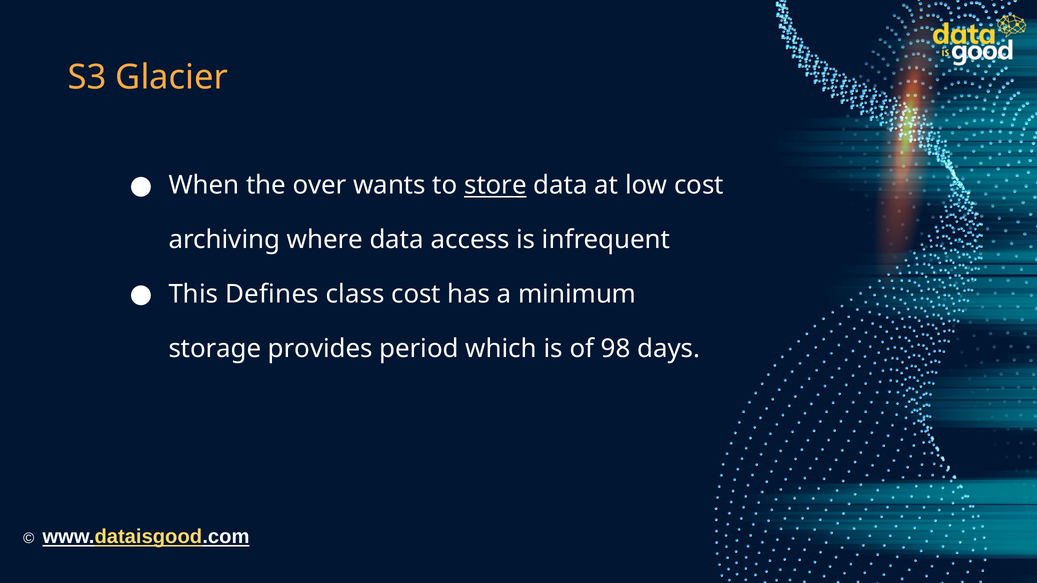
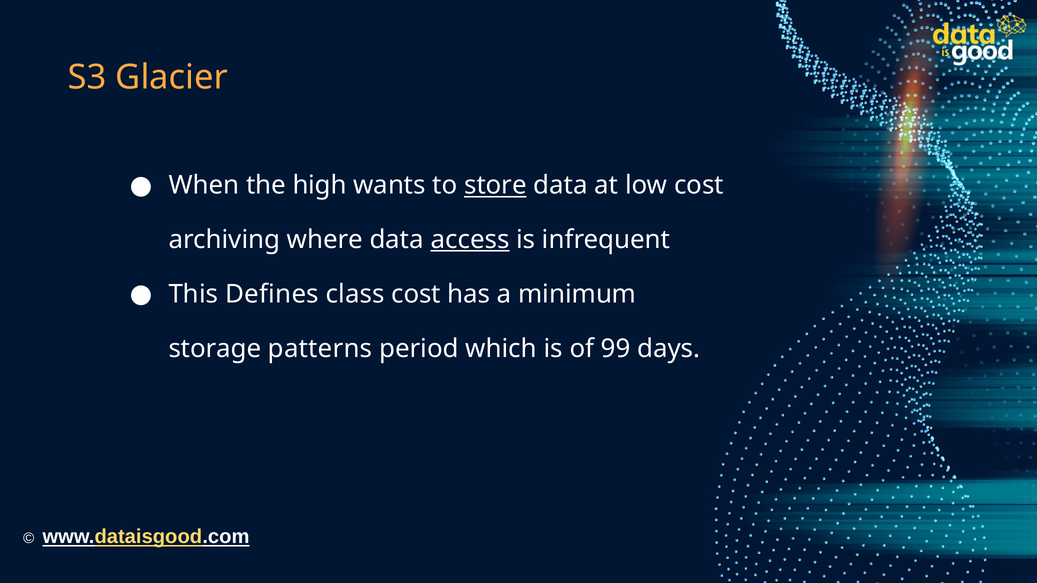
over: over -> high
access underline: none -> present
provides: provides -> patterns
98: 98 -> 99
